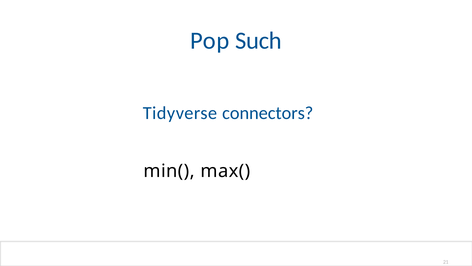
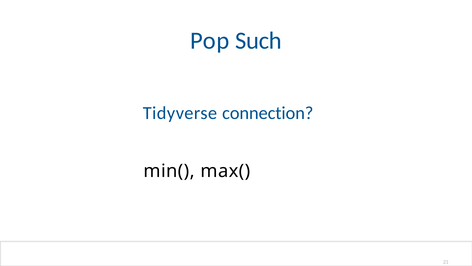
connectors: connectors -> connection
